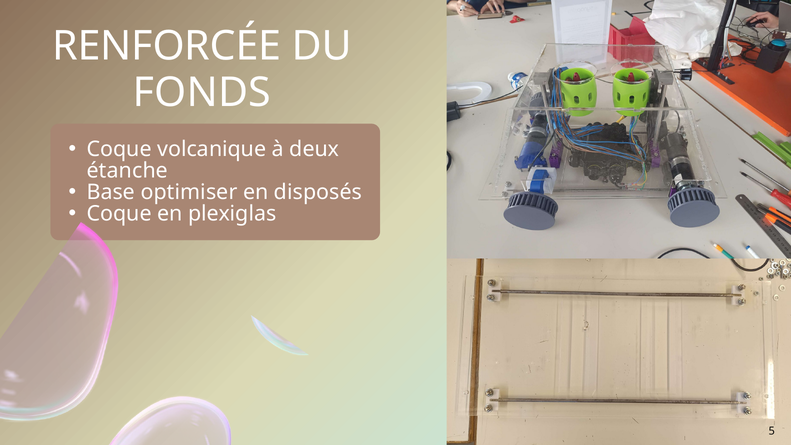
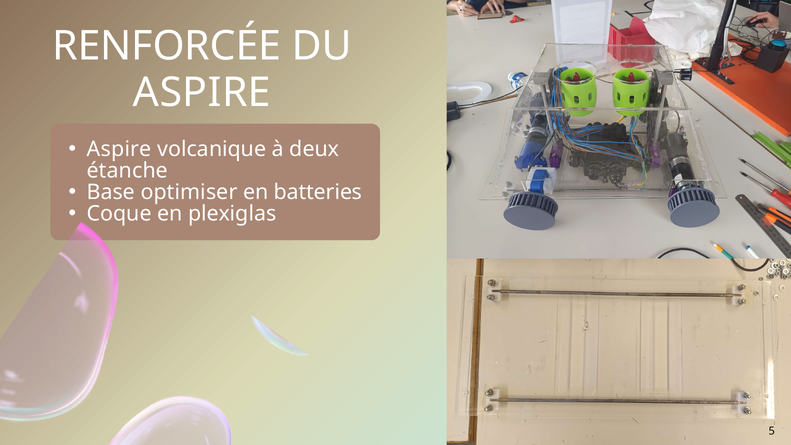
FONDS at (202, 92): FONDS -> ASPIRE
Coque at (119, 149): Coque -> Aspire
disposés: disposés -> batteries
